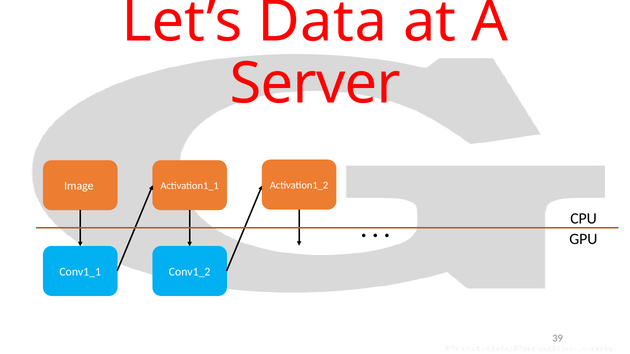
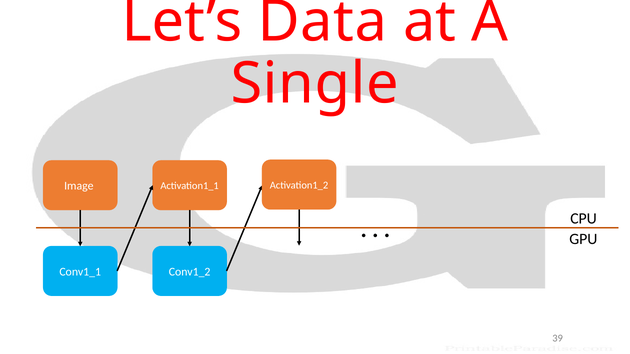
Server: Server -> Single
